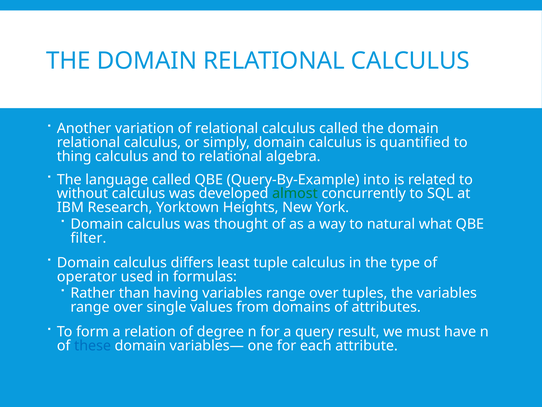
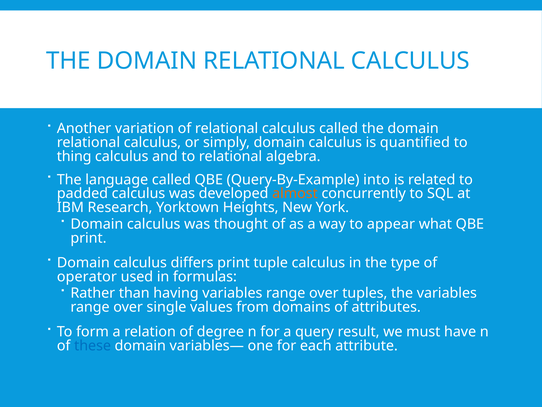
without: without -> padded
almost colour: green -> orange
natural: natural -> appear
filter at (88, 238): filter -> print
differs least: least -> print
